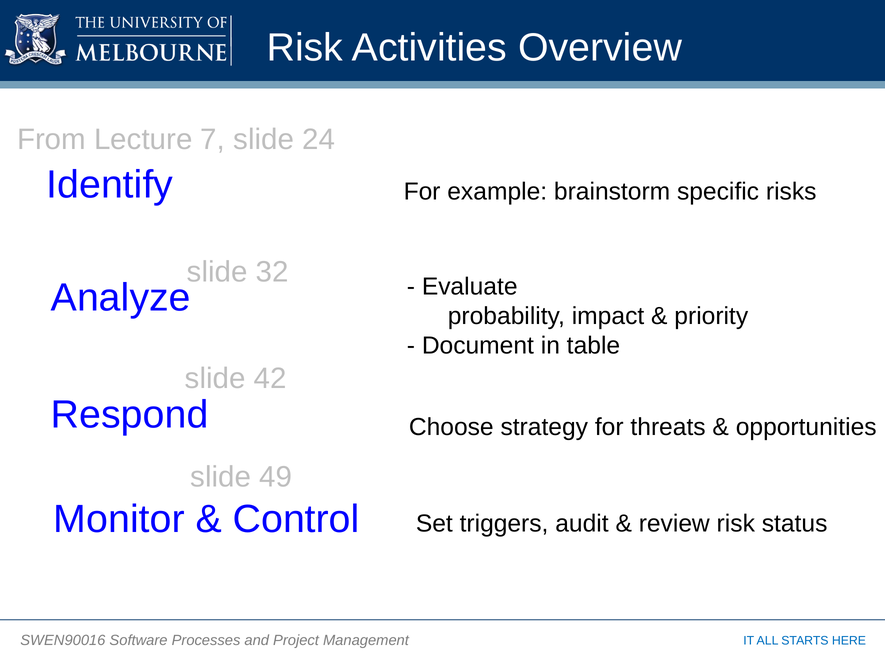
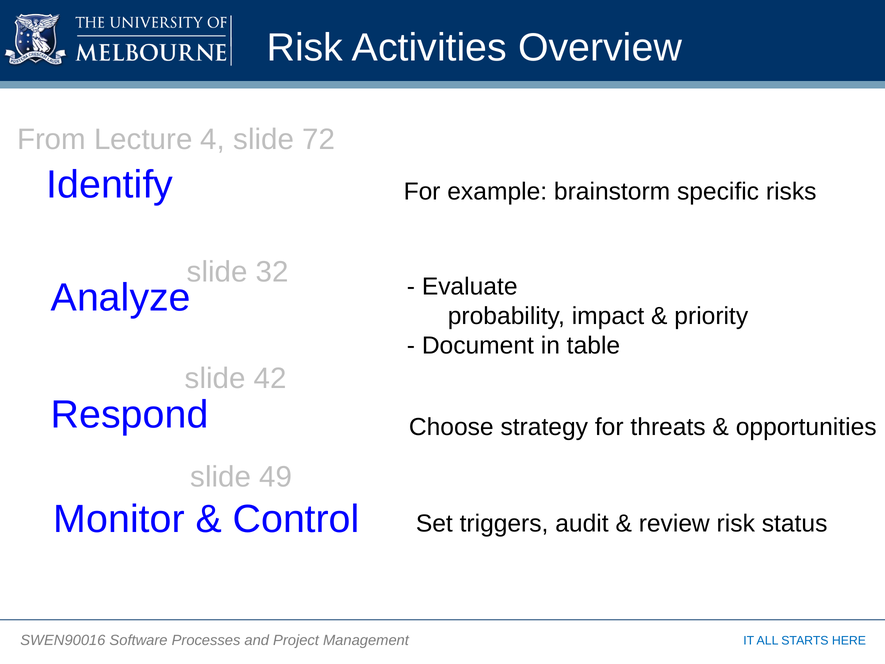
7: 7 -> 4
24: 24 -> 72
